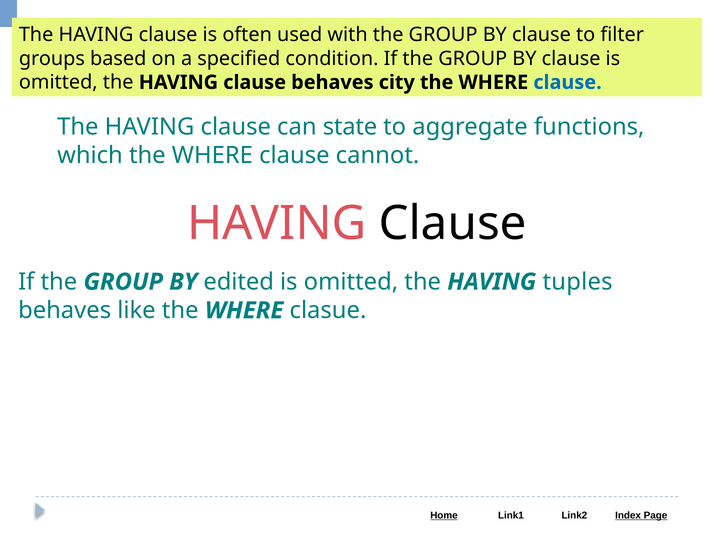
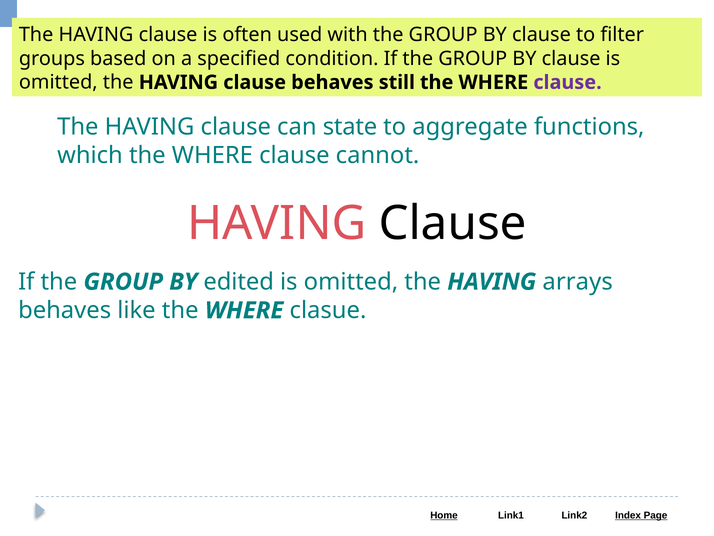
city: city -> still
clause at (568, 82) colour: blue -> purple
tuples: tuples -> arrays
